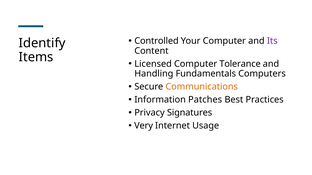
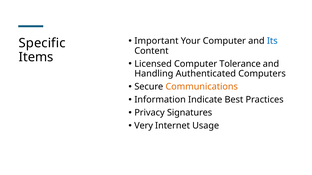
Controlled: Controlled -> Important
Its colour: purple -> blue
Identify: Identify -> Specific
Fundamentals: Fundamentals -> Authenticated
Patches: Patches -> Indicate
